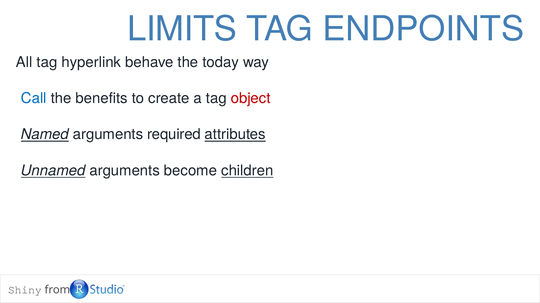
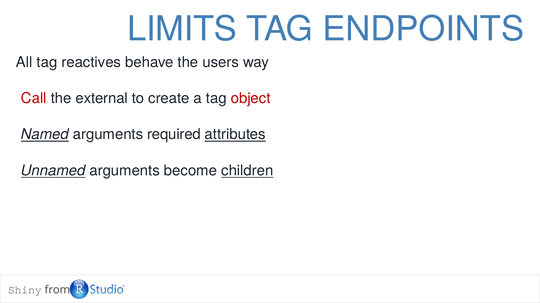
hyperlink: hyperlink -> reactives
today: today -> users
Call colour: blue -> red
benefits: benefits -> external
